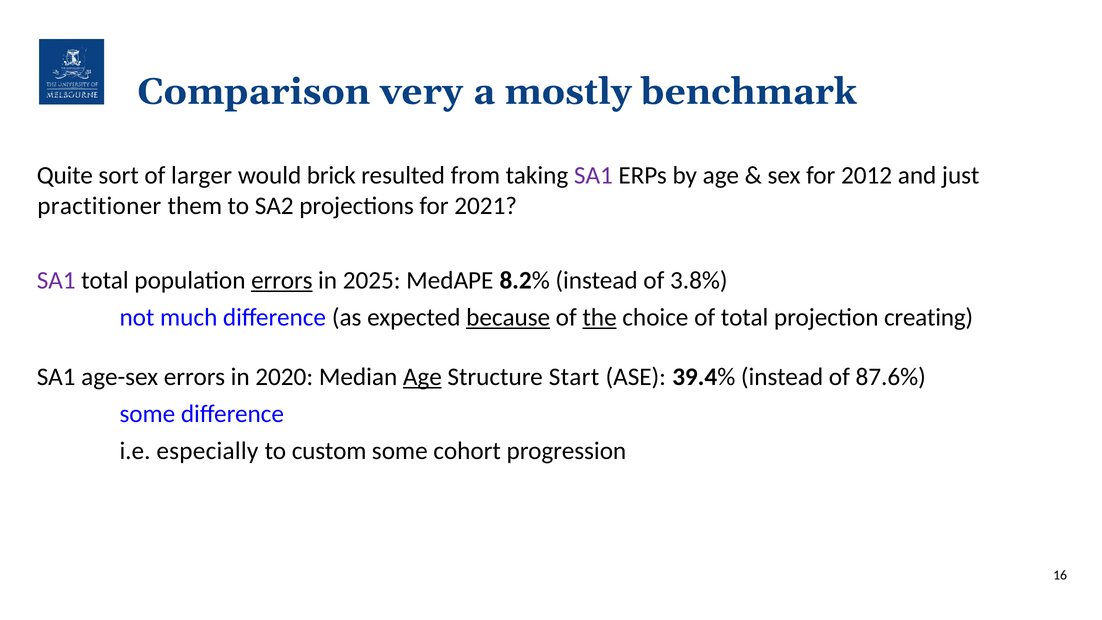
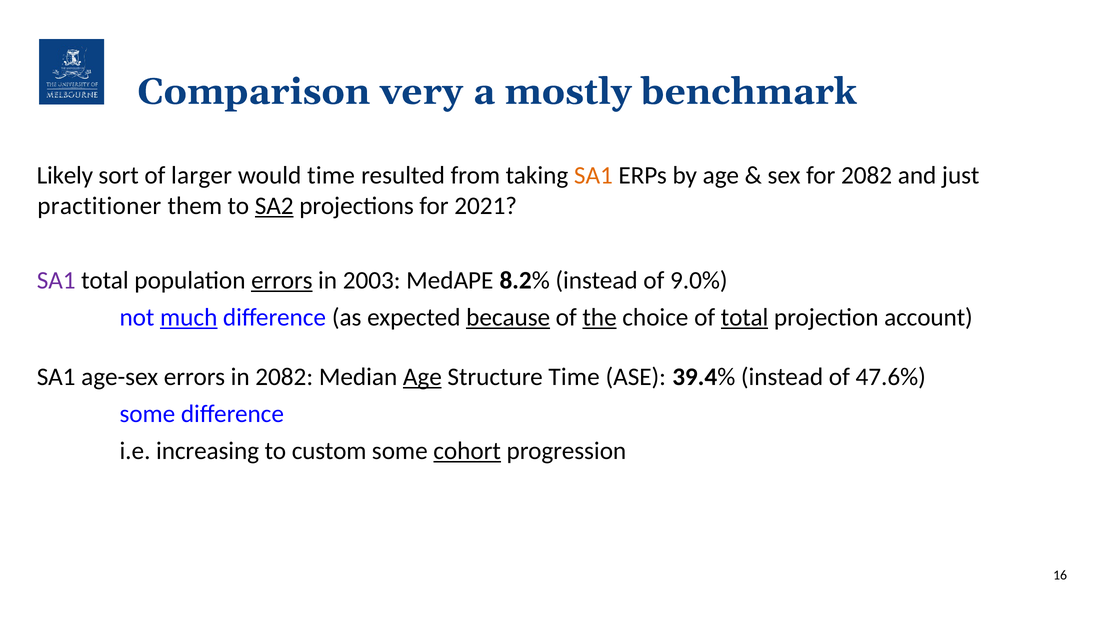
Quite: Quite -> Likely
would brick: brick -> time
SA1 at (593, 176) colour: purple -> orange
for 2012: 2012 -> 2082
SA2 underline: none -> present
2025: 2025 -> 2003
3.8%: 3.8% -> 9.0%
much underline: none -> present
total at (745, 317) underline: none -> present
creating: creating -> account
in 2020: 2020 -> 2082
Structure Start: Start -> Time
87.6%: 87.6% -> 47.6%
especially: especially -> increasing
cohort underline: none -> present
